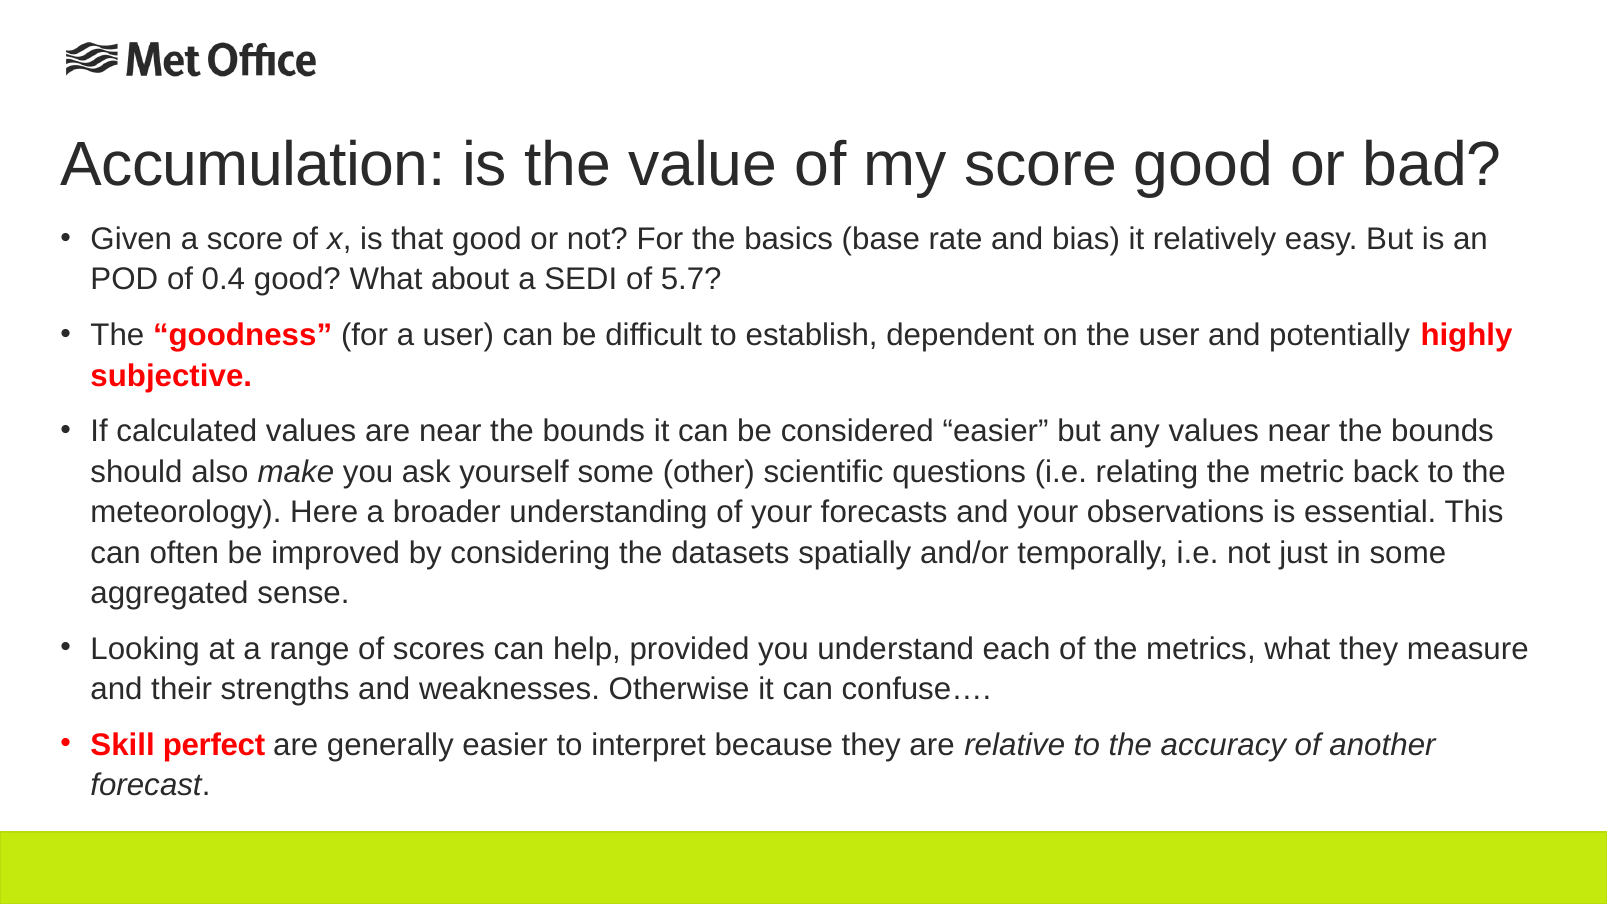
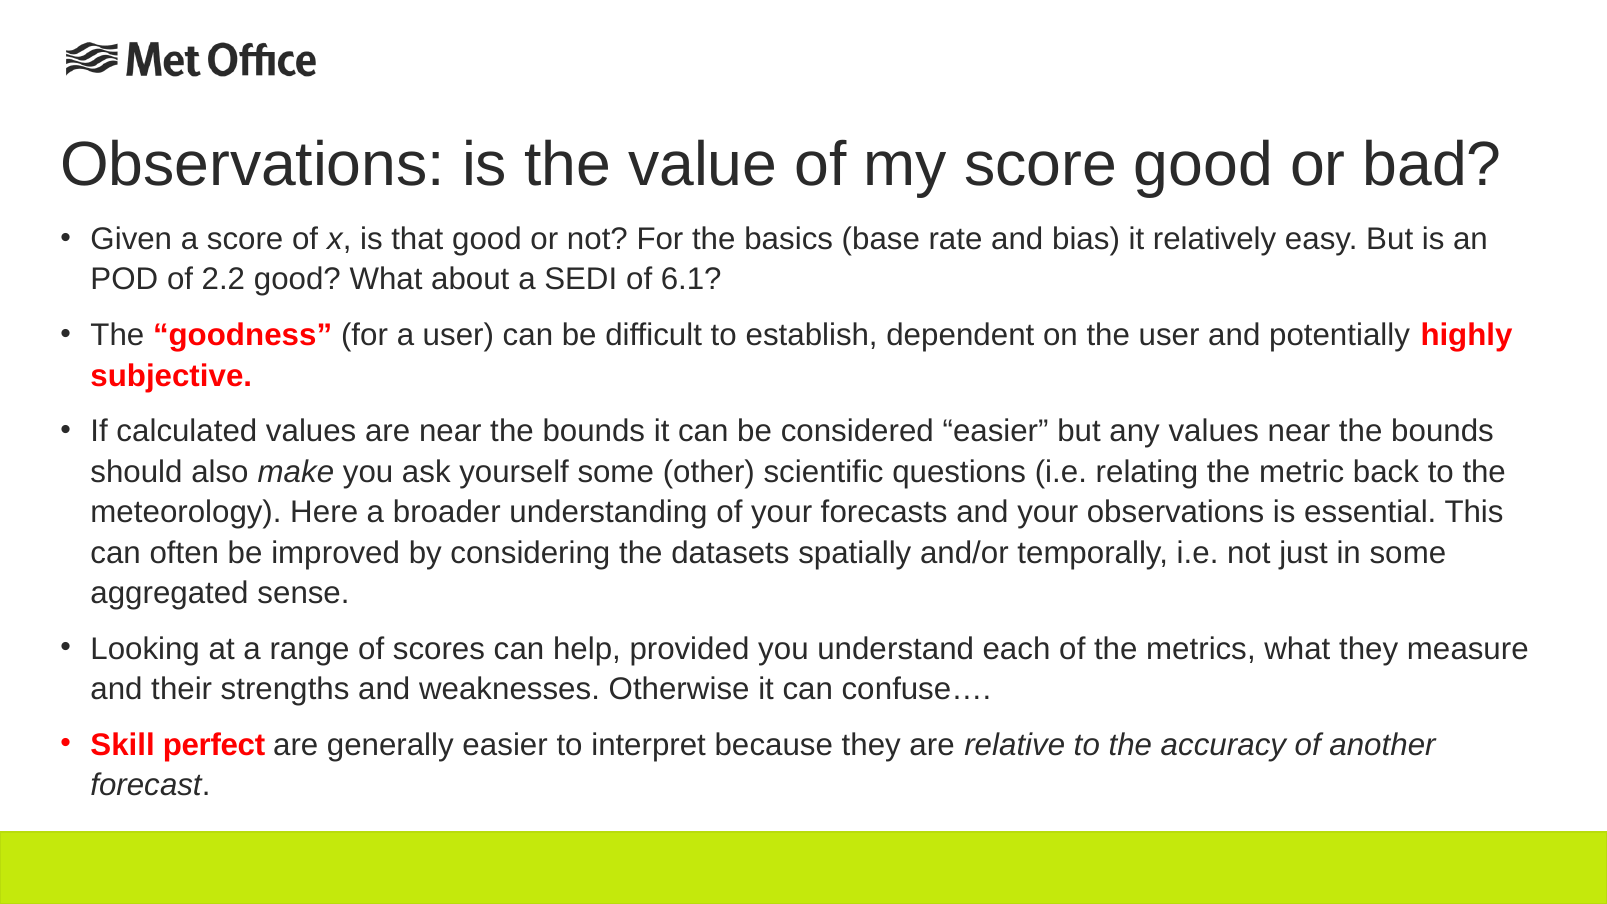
Accumulation at (253, 165): Accumulation -> Observations
0.4: 0.4 -> 2.2
5.7: 5.7 -> 6.1
